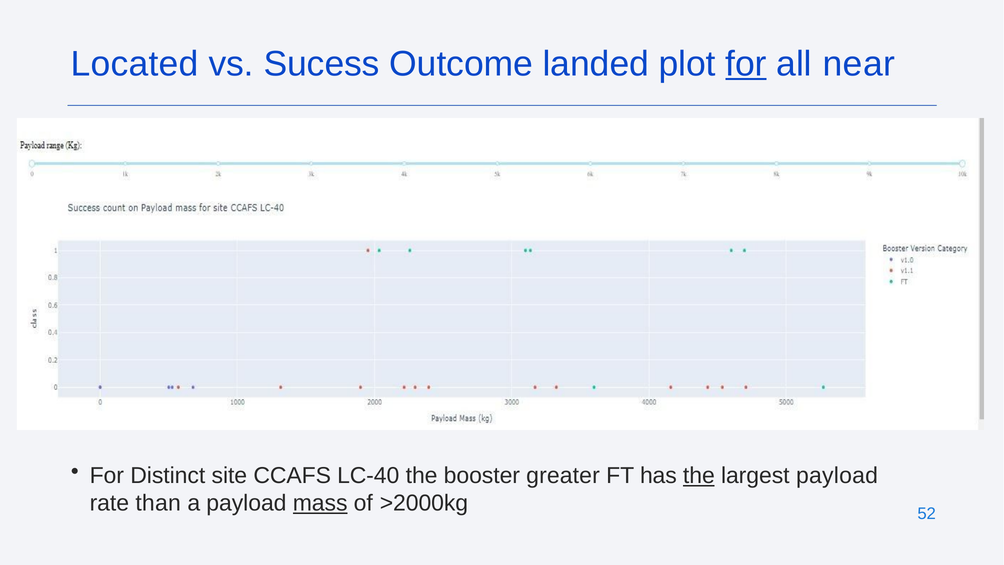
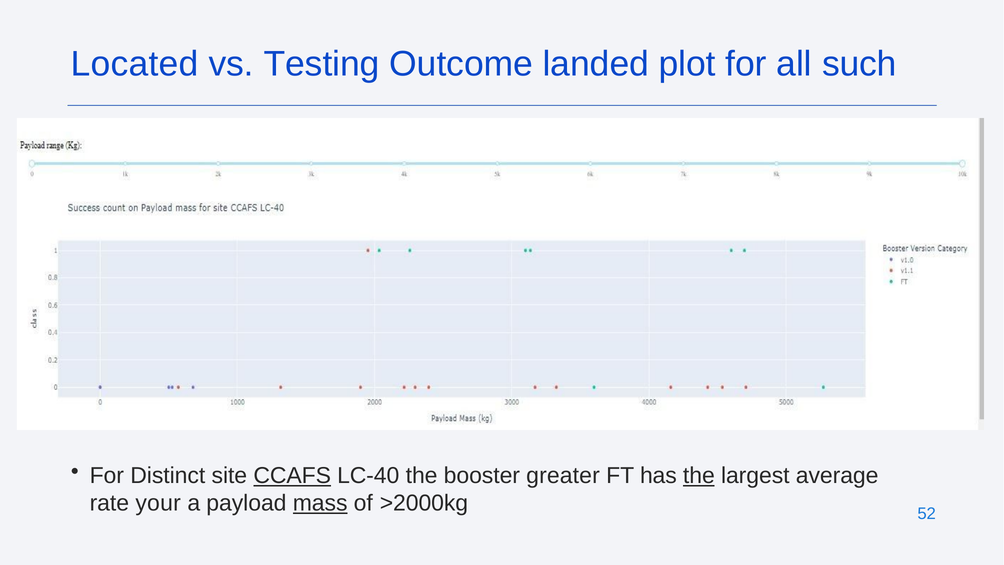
Sucess: Sucess -> Testing
for at (746, 64) underline: present -> none
near: near -> such
CCAFS underline: none -> present
largest payload: payload -> average
than: than -> your
